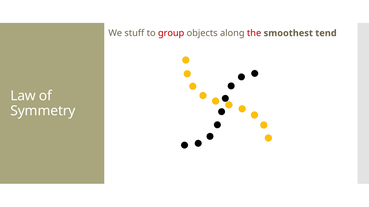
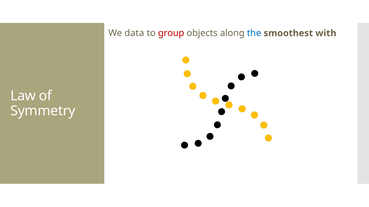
stuff: stuff -> data
the colour: red -> blue
tend: tend -> with
